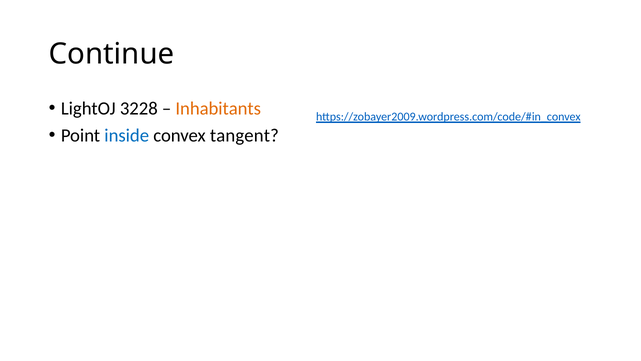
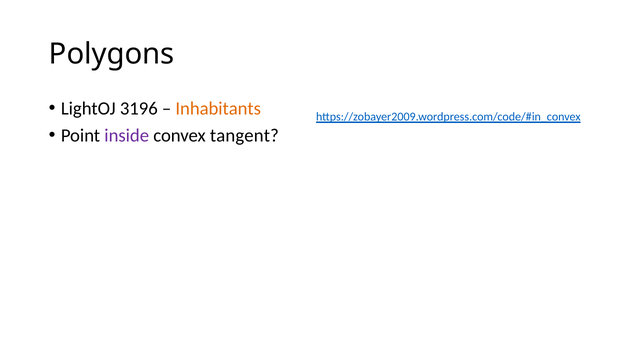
Continue: Continue -> Polygons
3228: 3228 -> 3196
inside colour: blue -> purple
